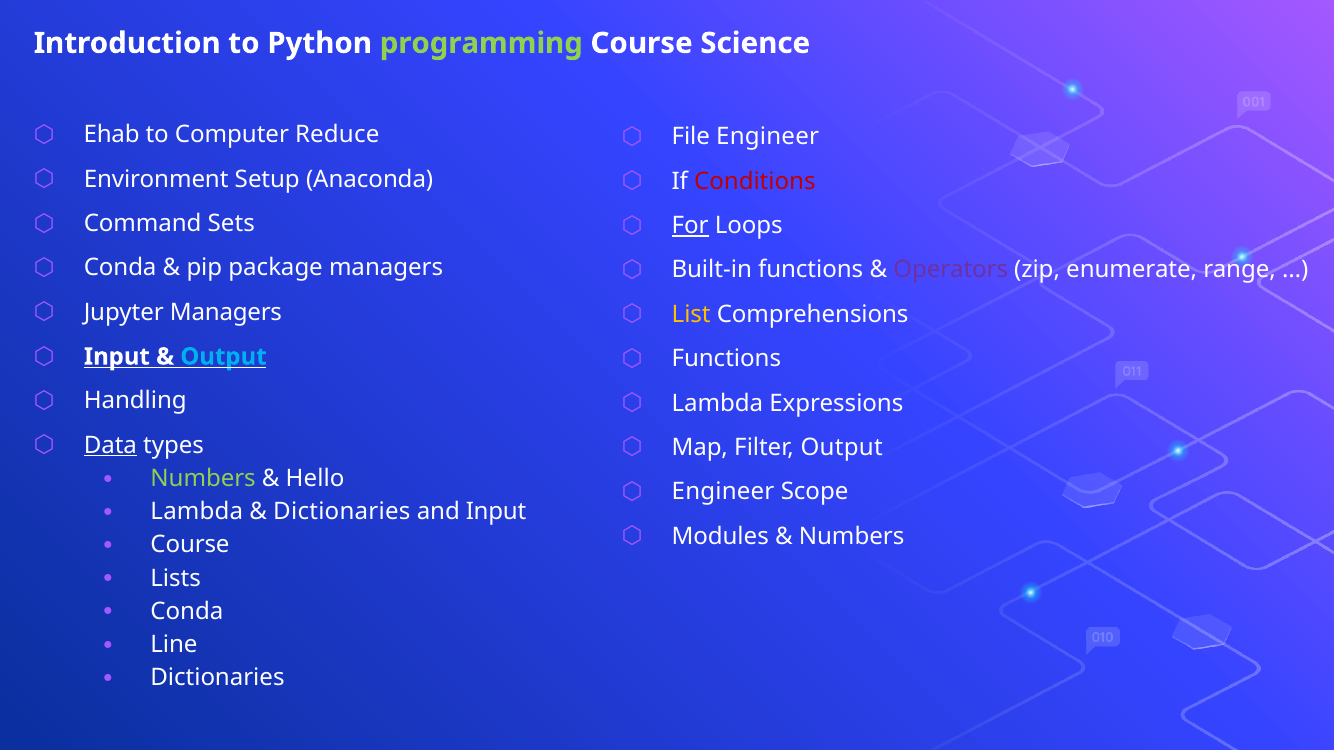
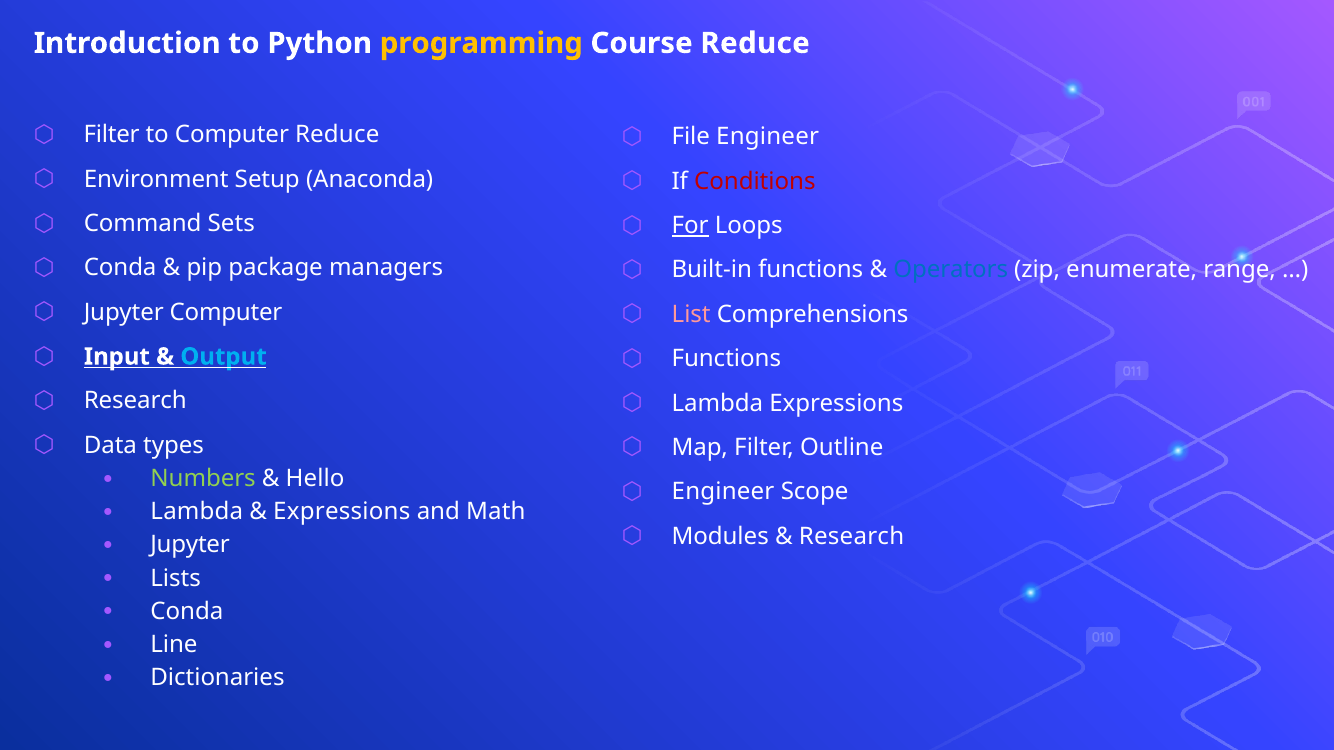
programming colour: light green -> yellow
Course Science: Science -> Reduce
Ehab at (112, 135): Ehab -> Filter
Operators colour: purple -> blue
Jupyter Managers: Managers -> Computer
List colour: yellow -> pink
Handling at (135, 401): Handling -> Research
Data underline: present -> none
Filter Output: Output -> Outline
Dictionaries at (342, 512): Dictionaries -> Expressions
and Input: Input -> Math
Numbers at (852, 536): Numbers -> Research
Course at (190, 545): Course -> Jupyter
